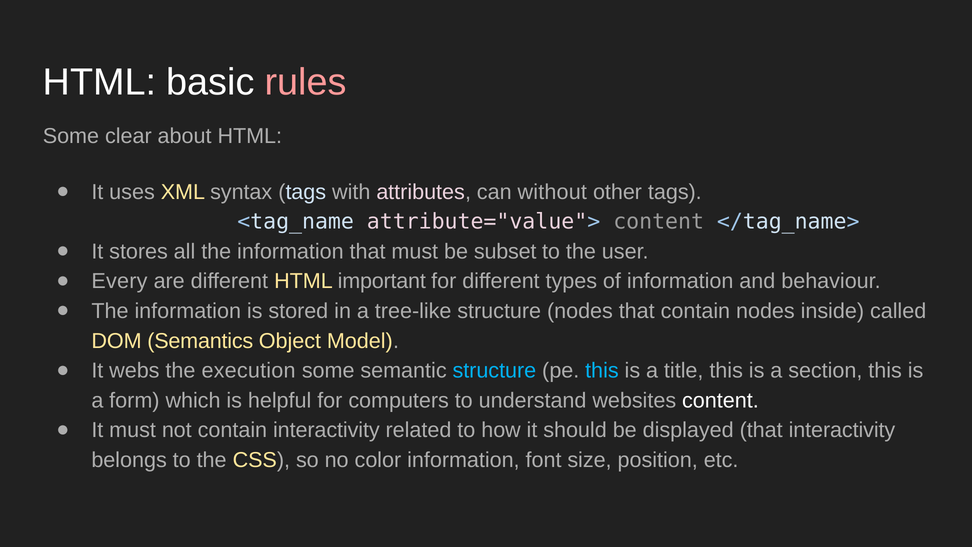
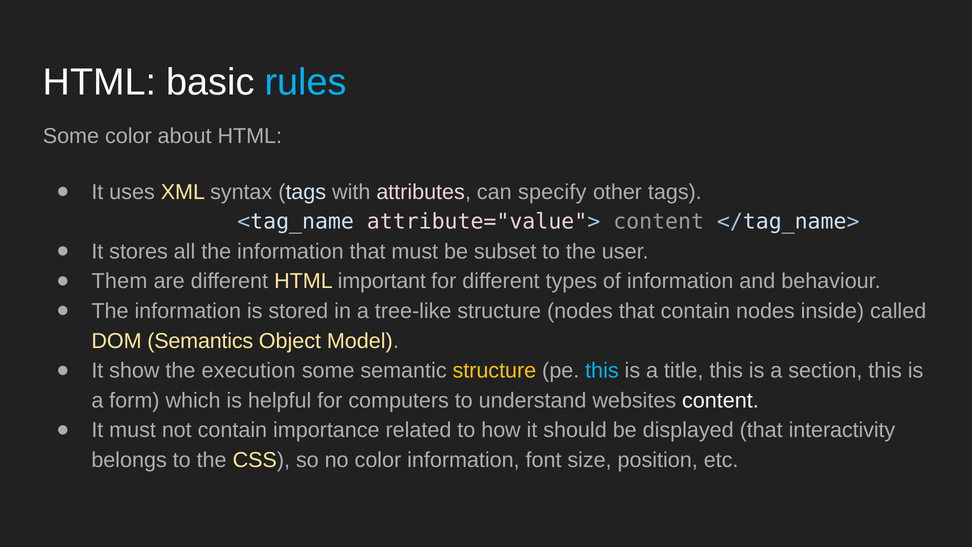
rules colour: pink -> light blue
Some clear: clear -> color
without: without -> specify
Every: Every -> Them
webs: webs -> show
structure at (494, 371) colour: light blue -> yellow
contain interactivity: interactivity -> importance
